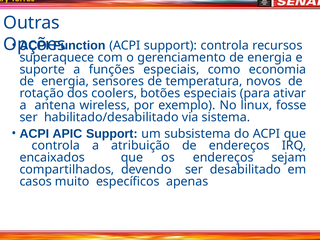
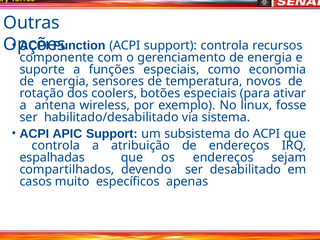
superaquece: superaquece -> componente
encaixados: encaixados -> espalhadas
